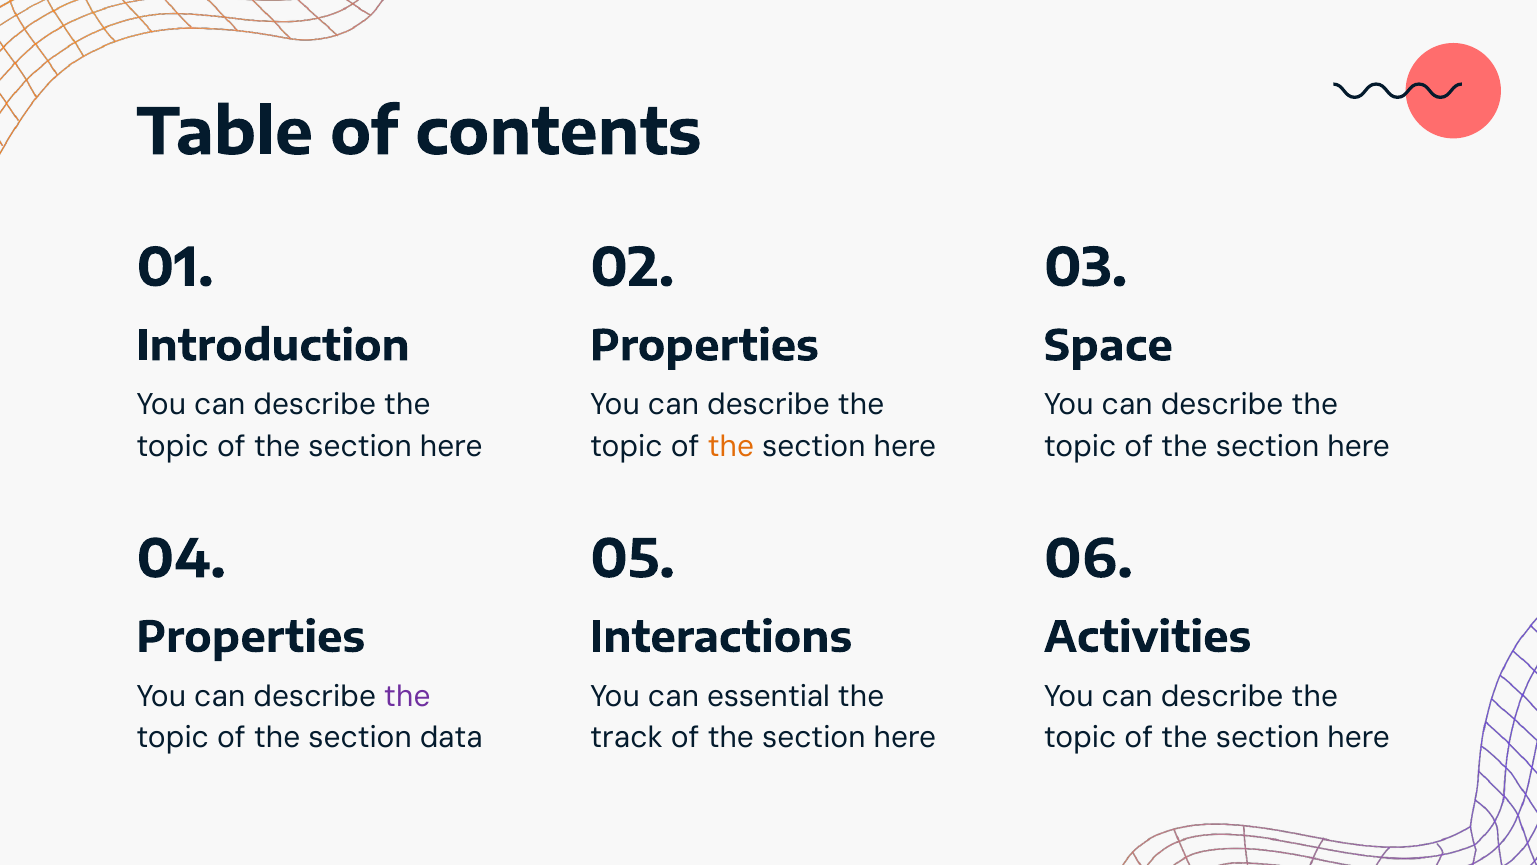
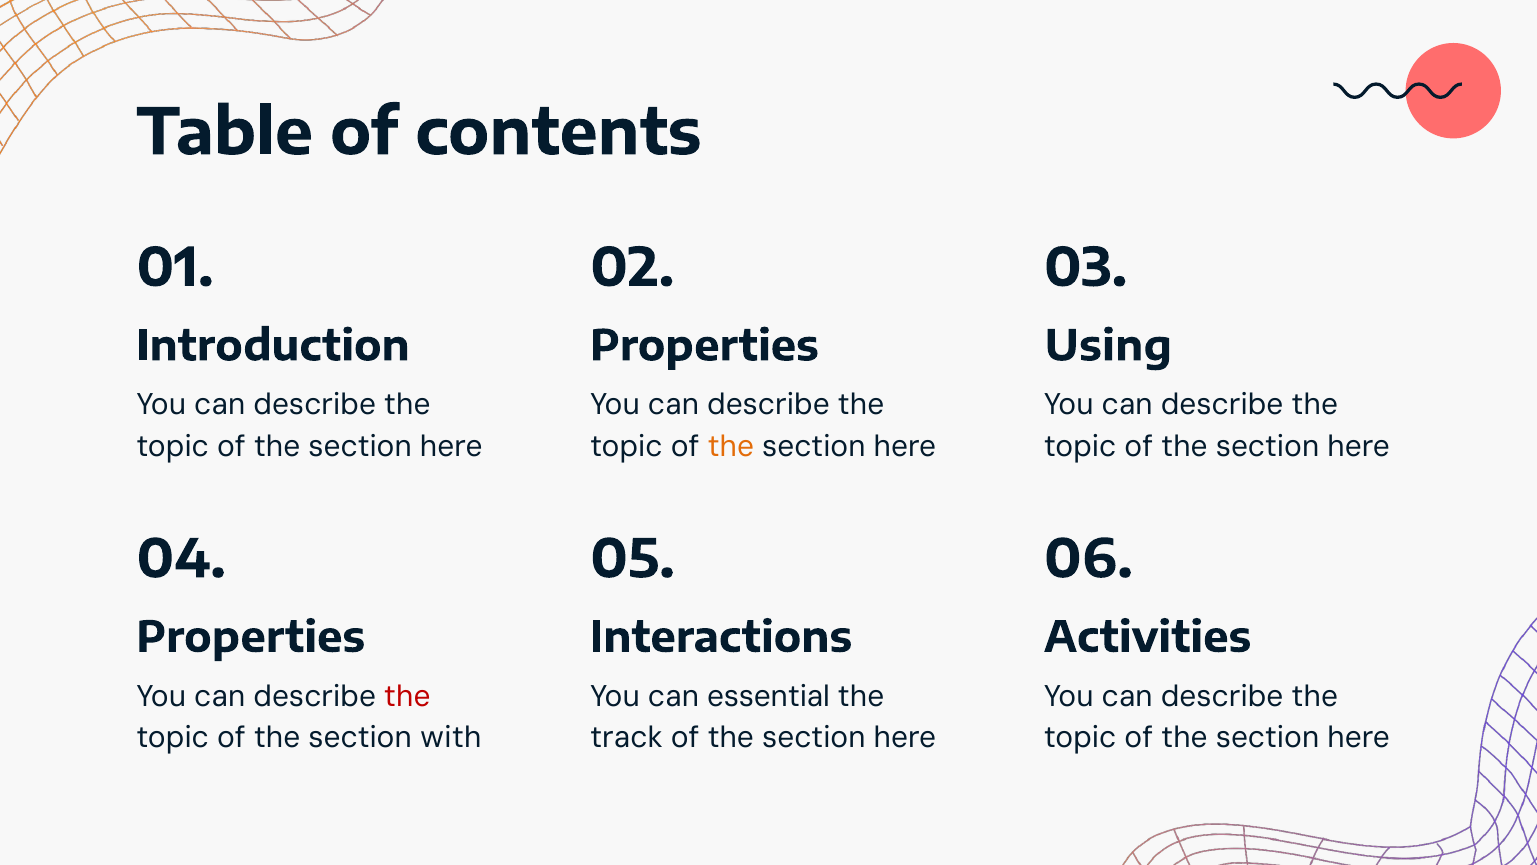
Space: Space -> Using
the at (407, 696) colour: purple -> red
data: data -> with
